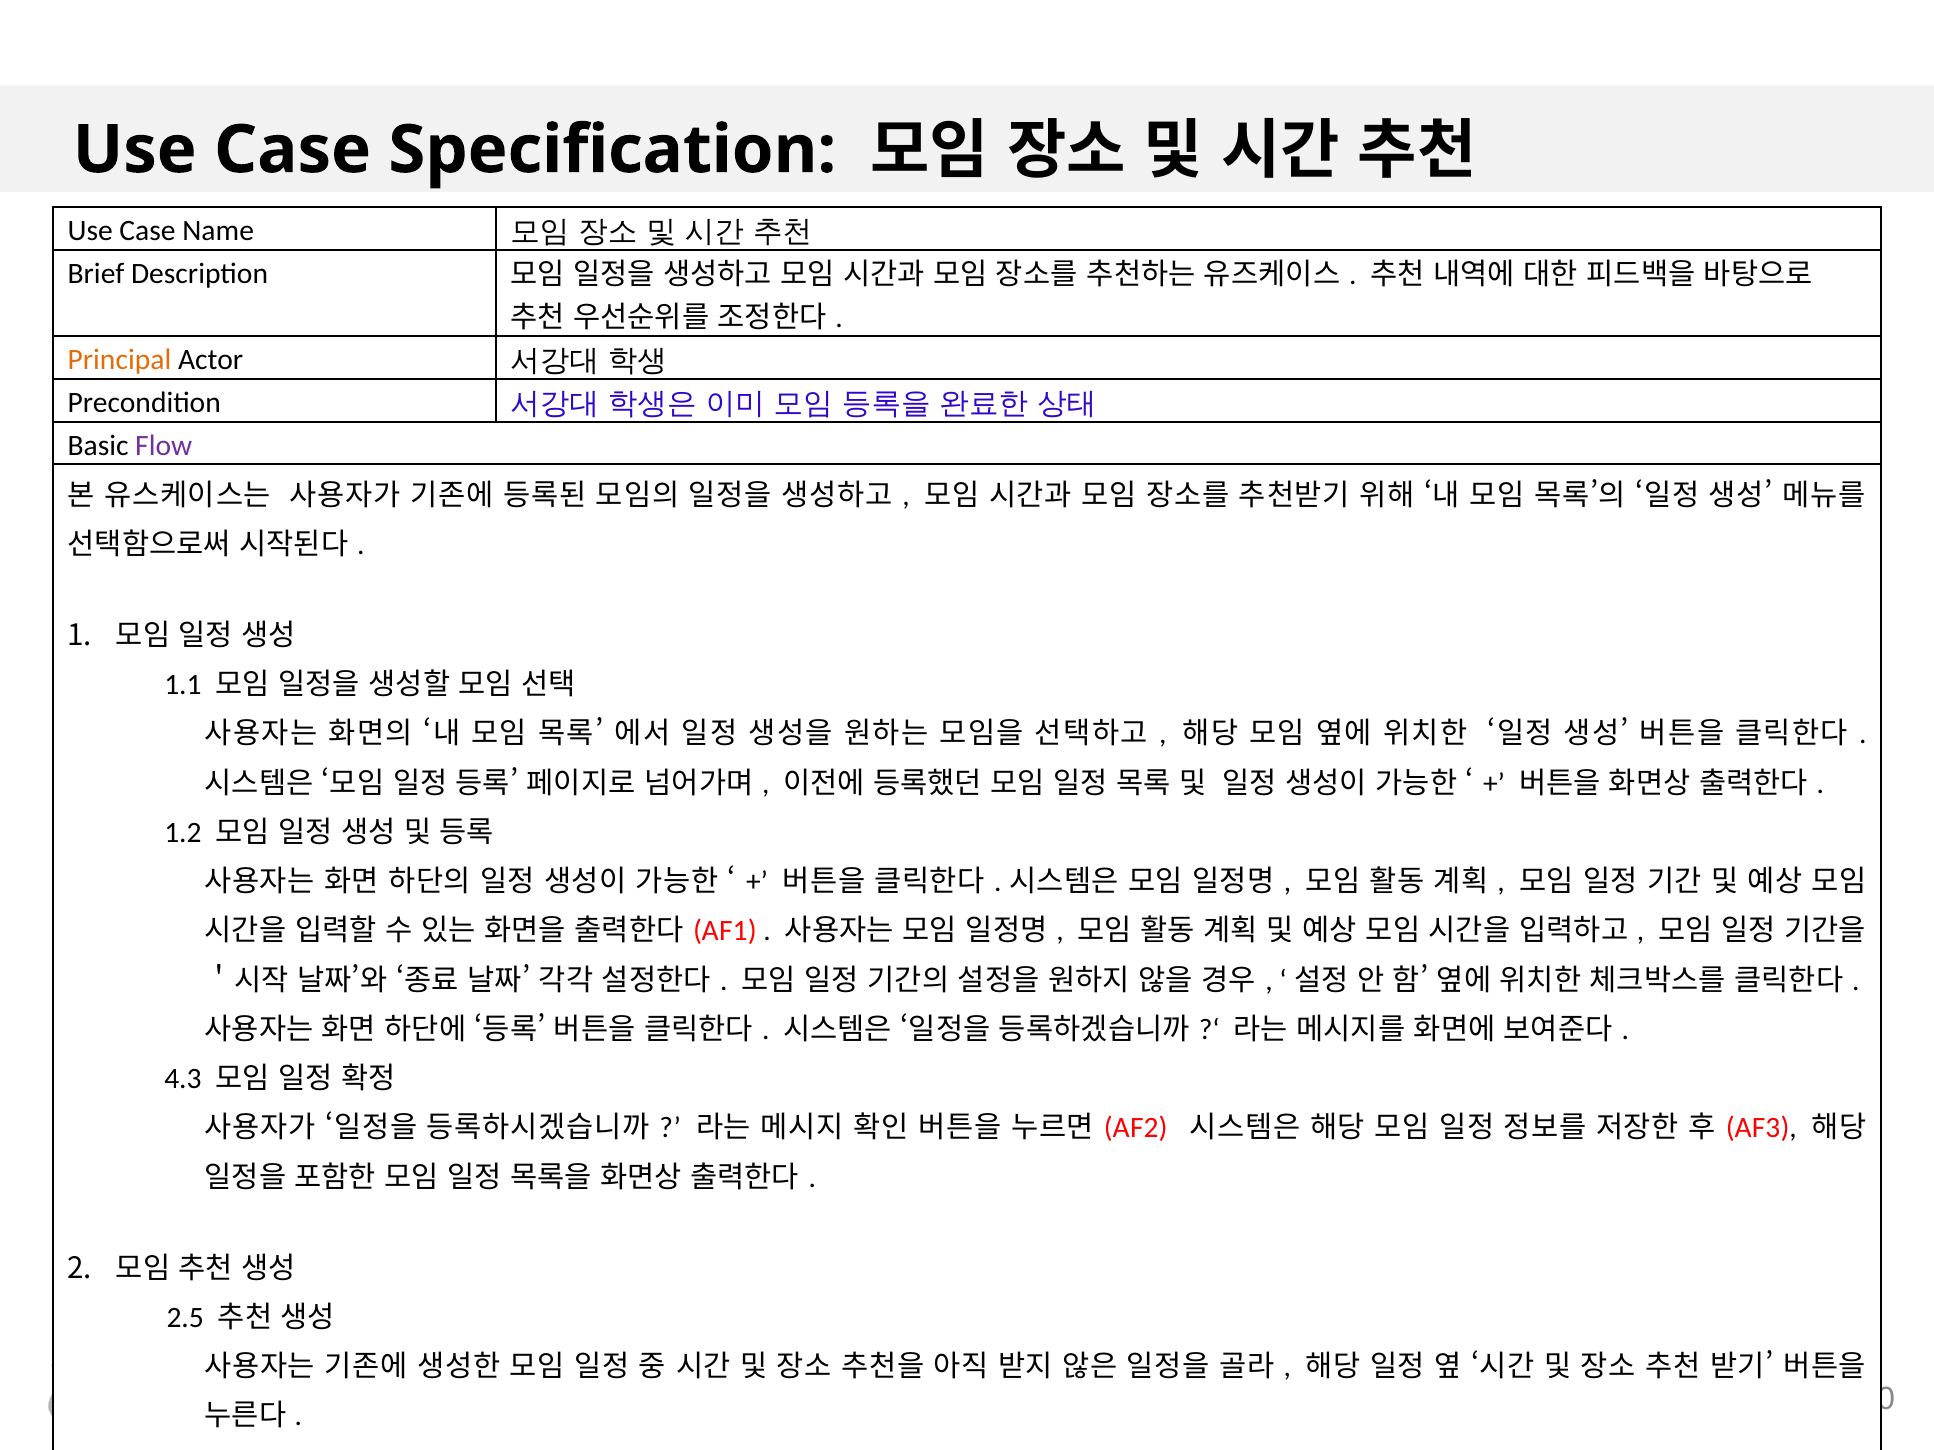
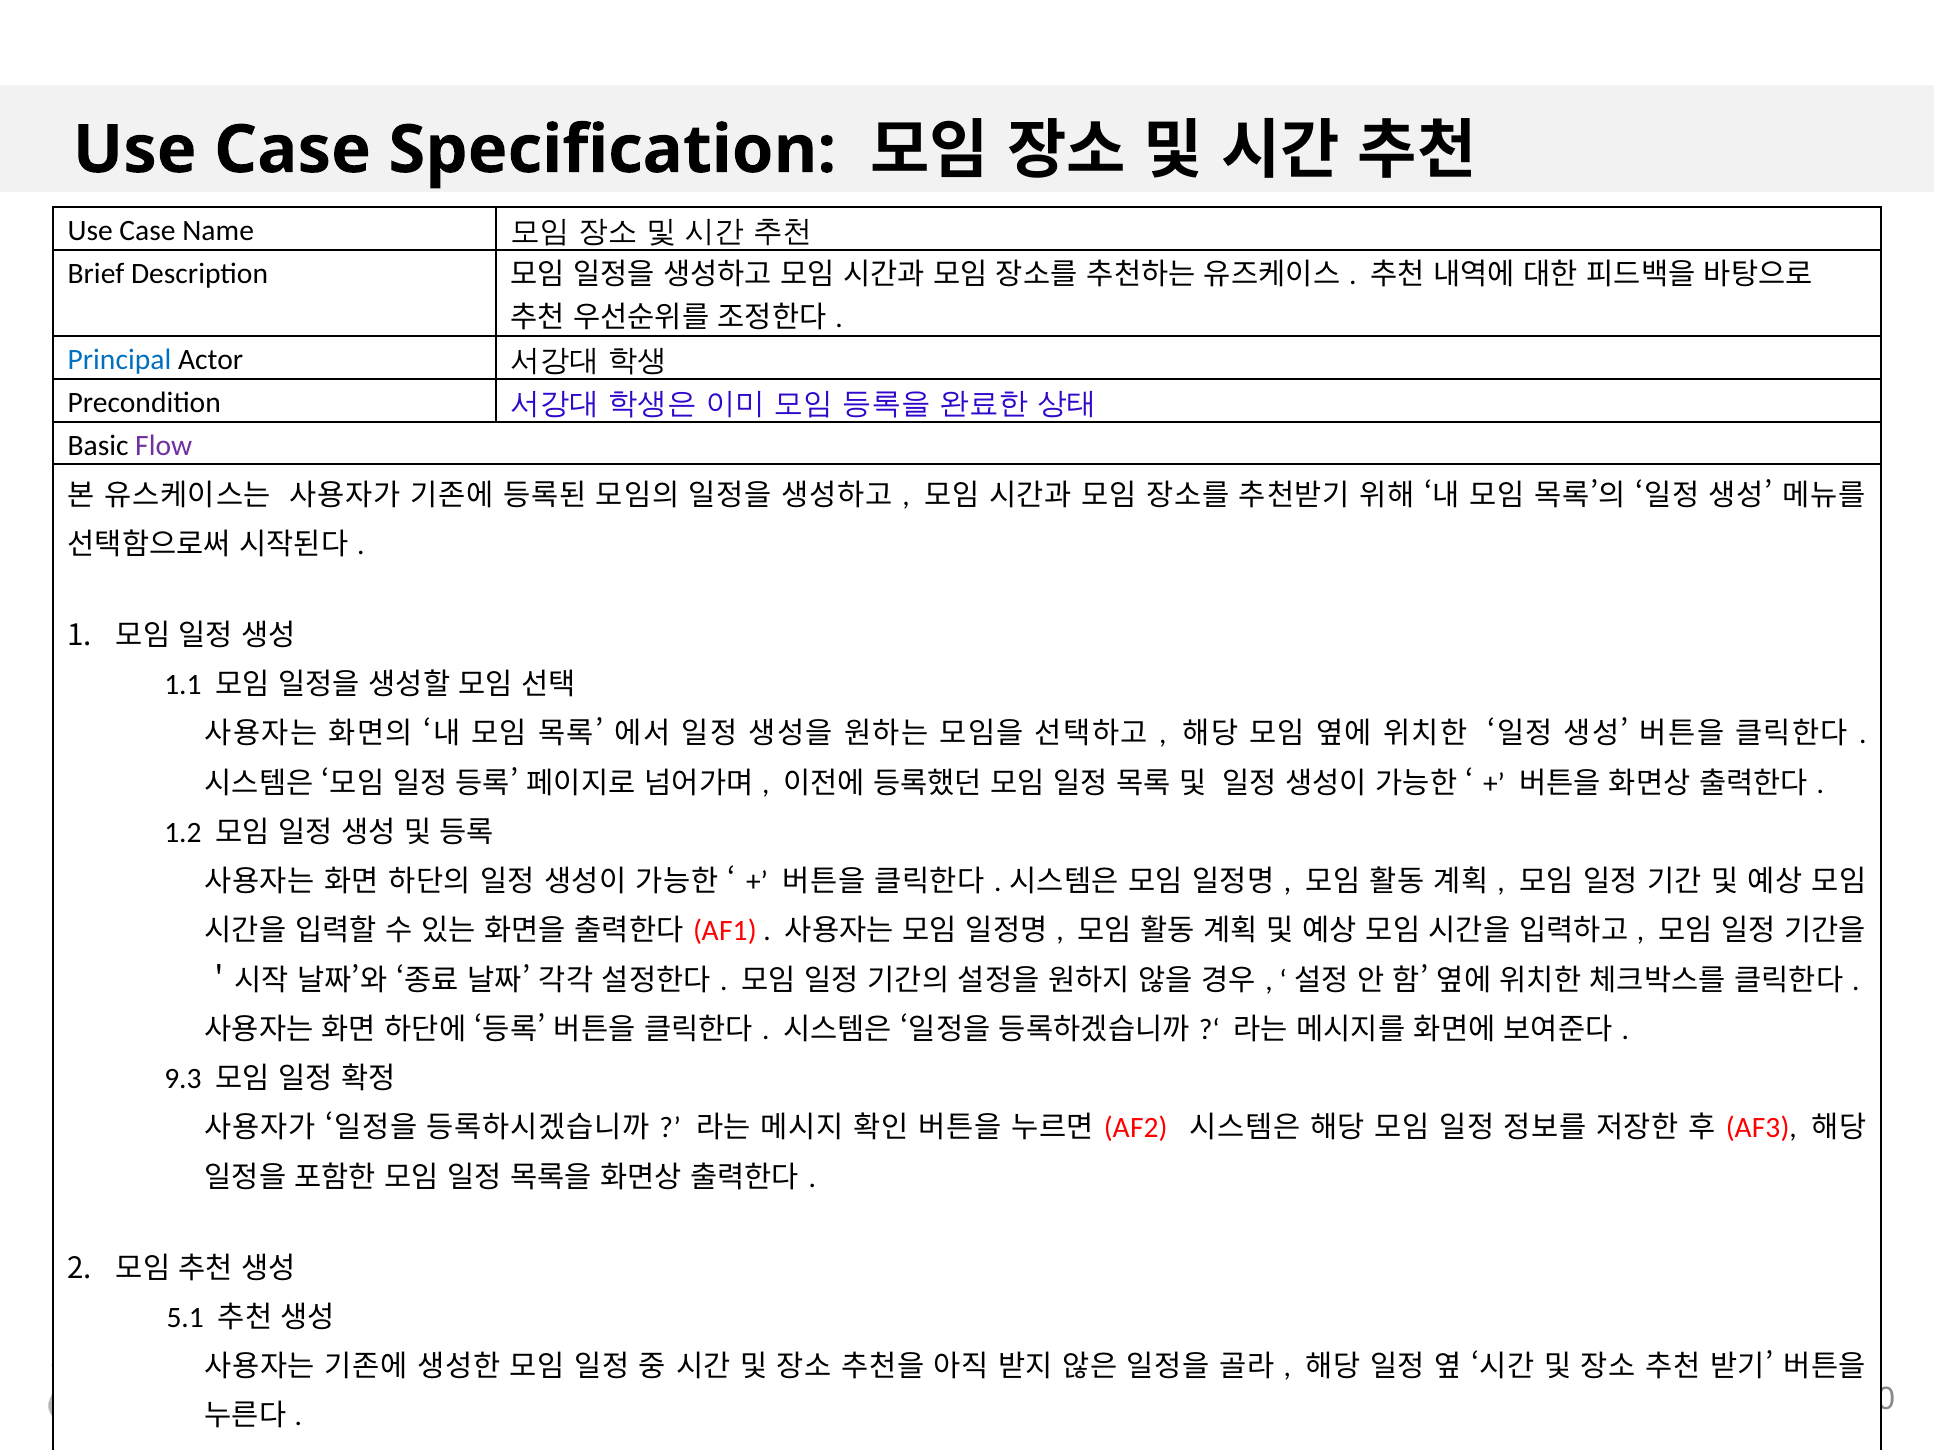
Principal colour: orange -> blue
4.3: 4.3 -> 9.3
2.5: 2.5 -> 5.1
